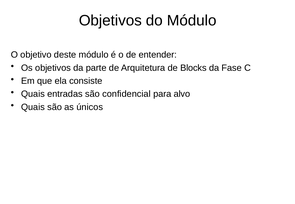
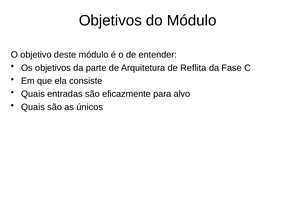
Blocks: Blocks -> Reflita
confidencial: confidencial -> eficazmente
